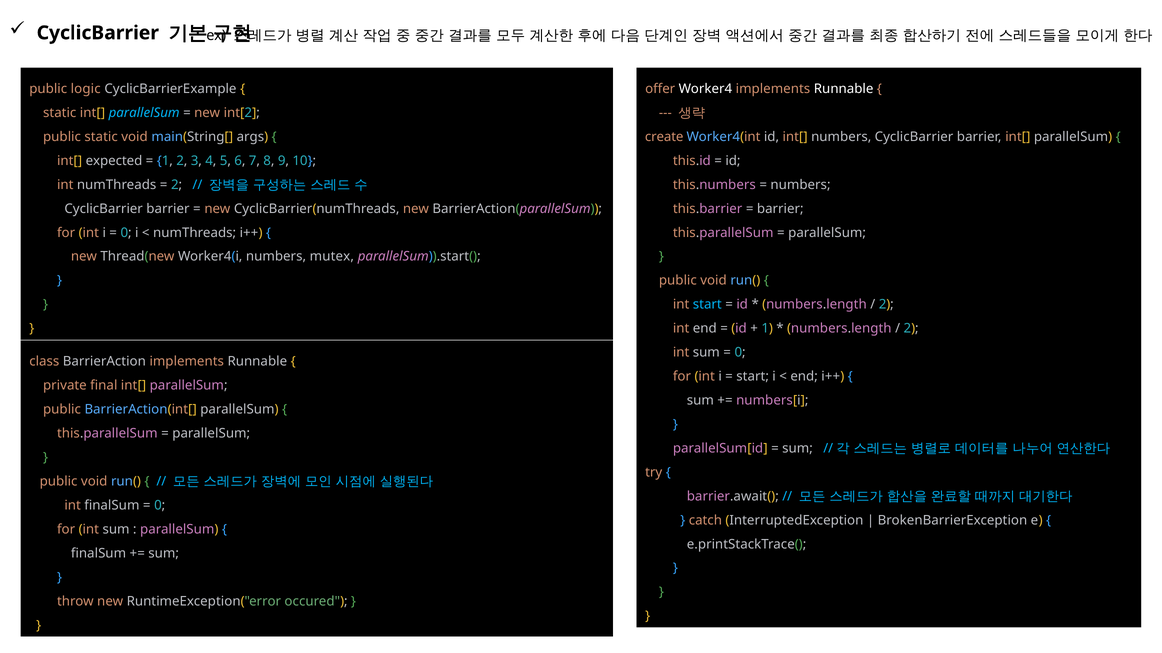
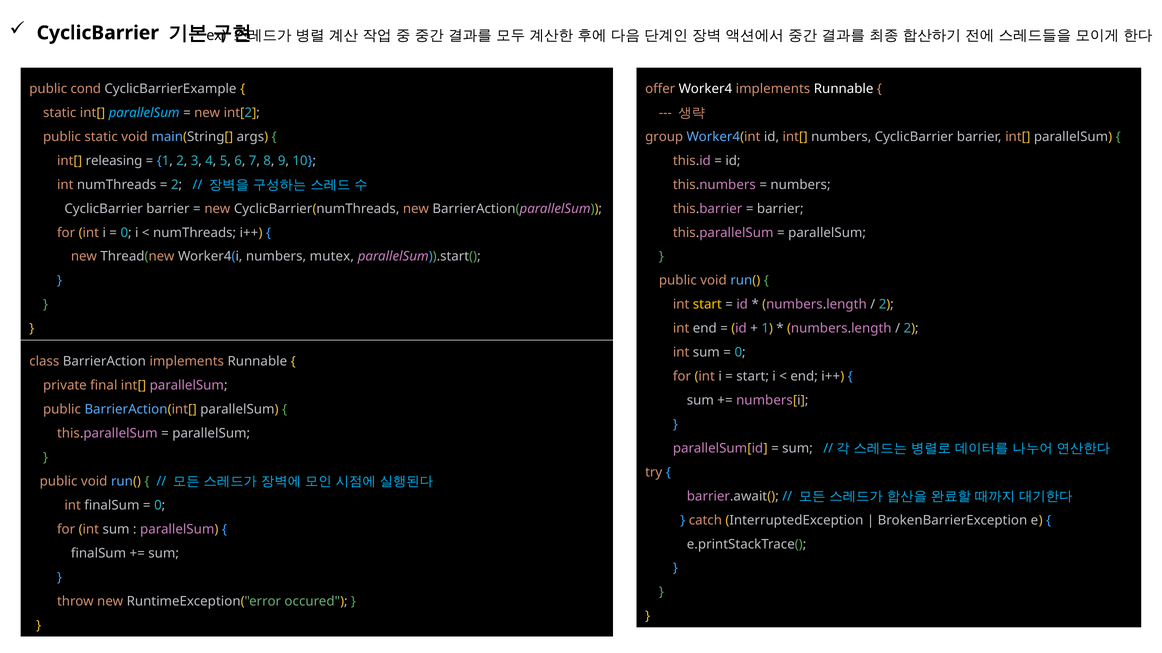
logic: logic -> cond
create: create -> group
expected: expected -> releasing
start at (707, 305) colour: light blue -> yellow
